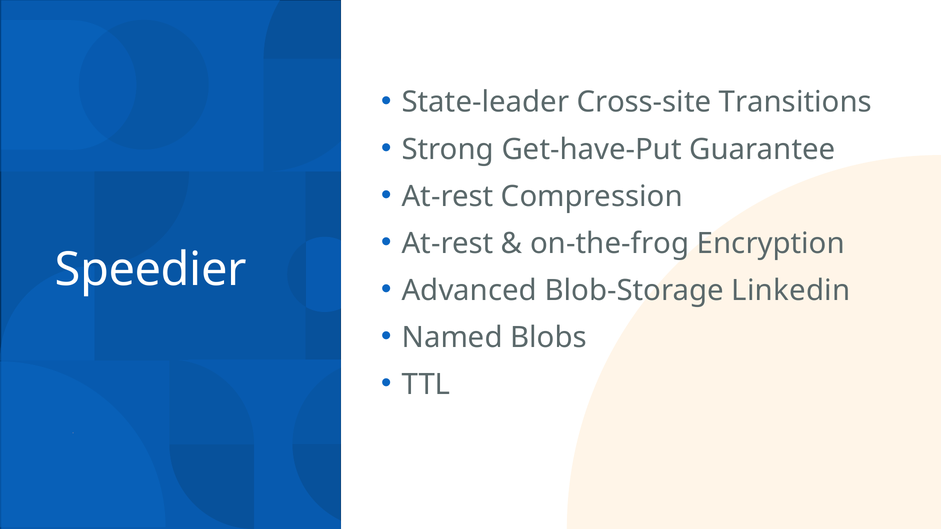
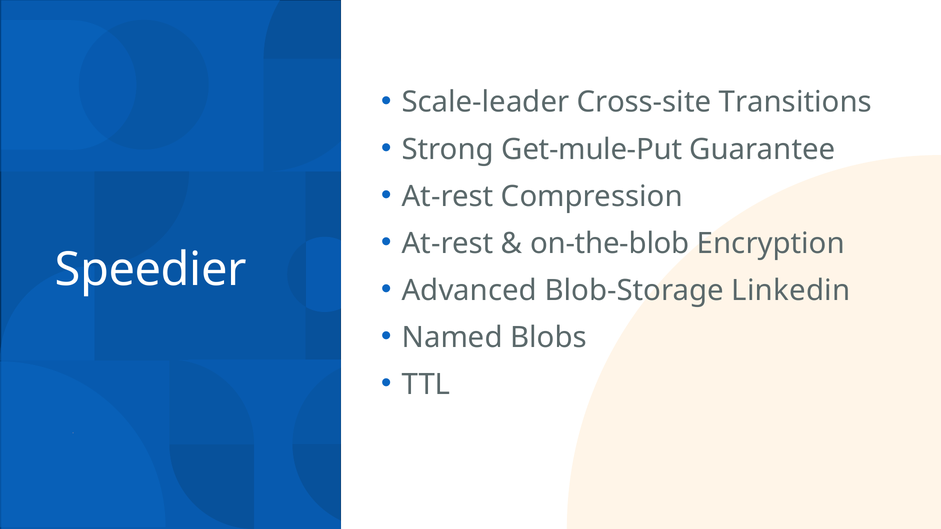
State-leader: State-leader -> Scale-leader
Get-have-Put: Get-have-Put -> Get-mule-Put
on-the-frog: on-the-frog -> on-the-blob
